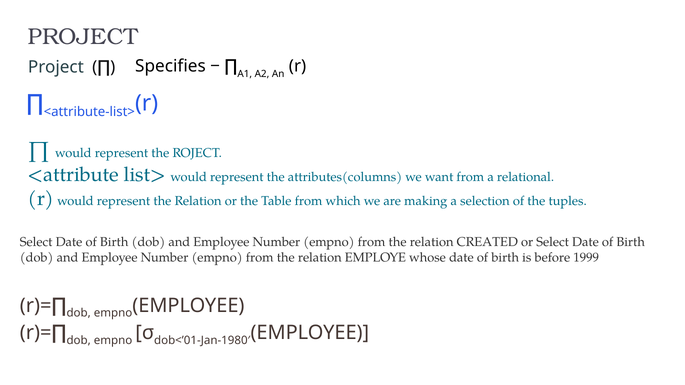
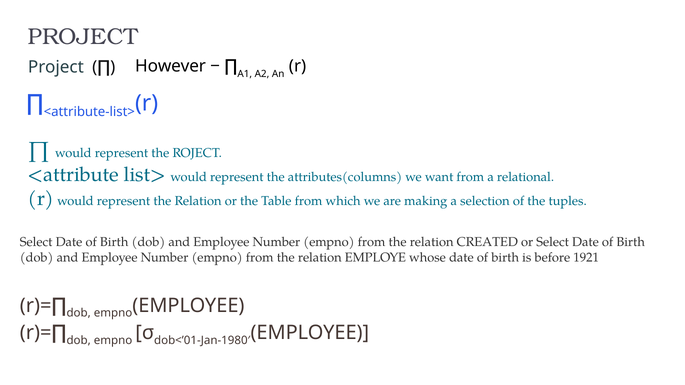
Specifies: Specifies -> However
1999: 1999 -> 1921
